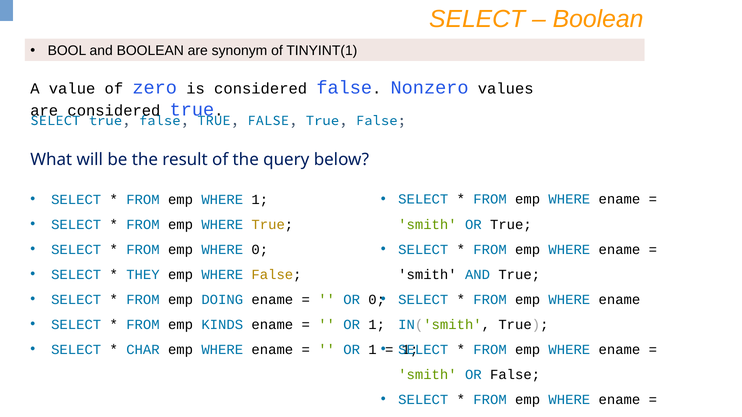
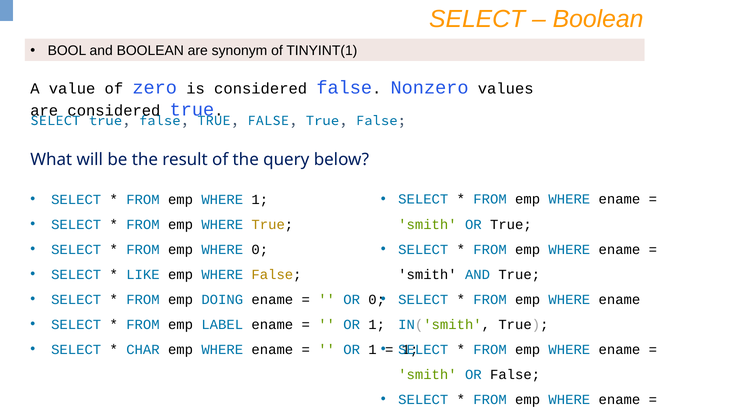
THEY: THEY -> LIKE
KINDS: KINDS -> LABEL
